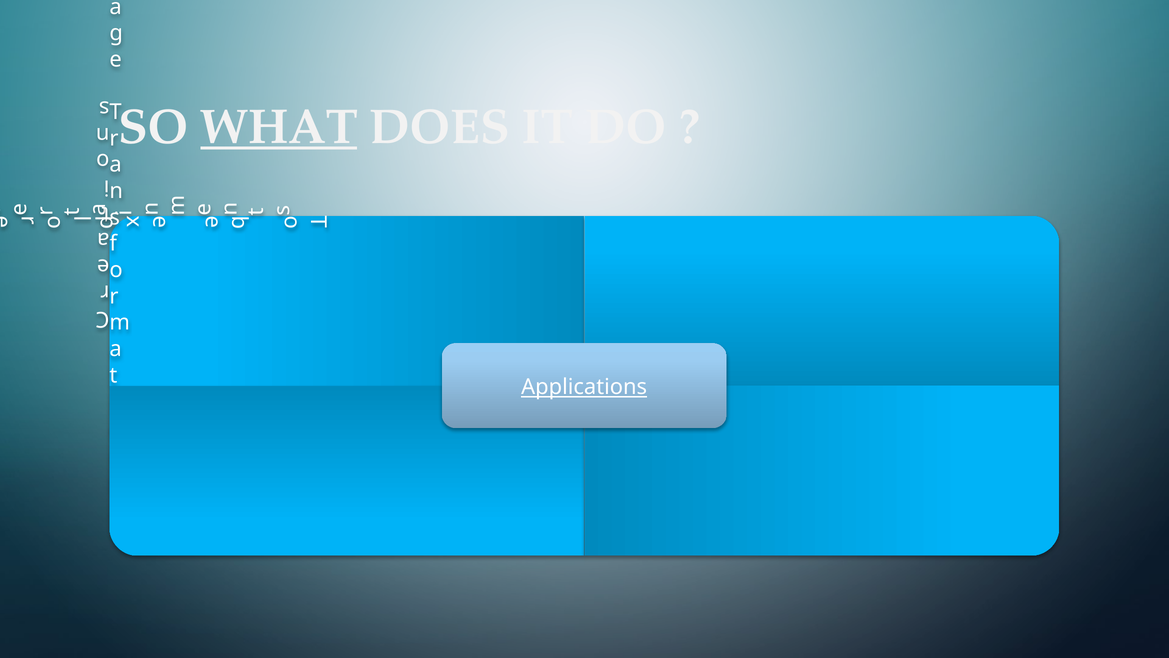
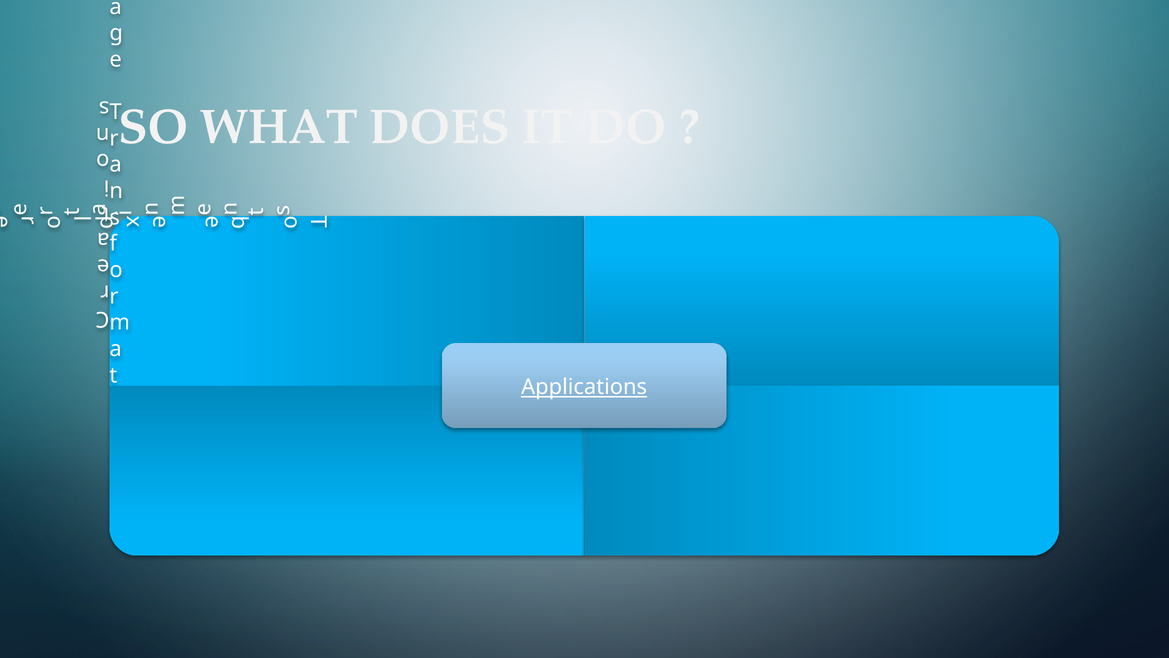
WHAT underline: present -> none
